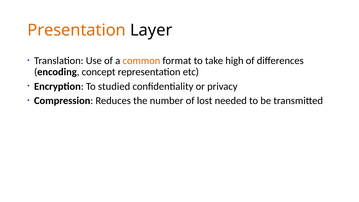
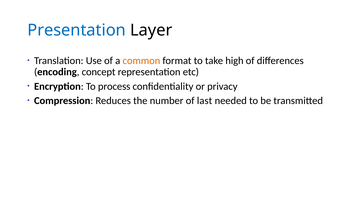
Presentation colour: orange -> blue
studied: studied -> process
lost: lost -> last
